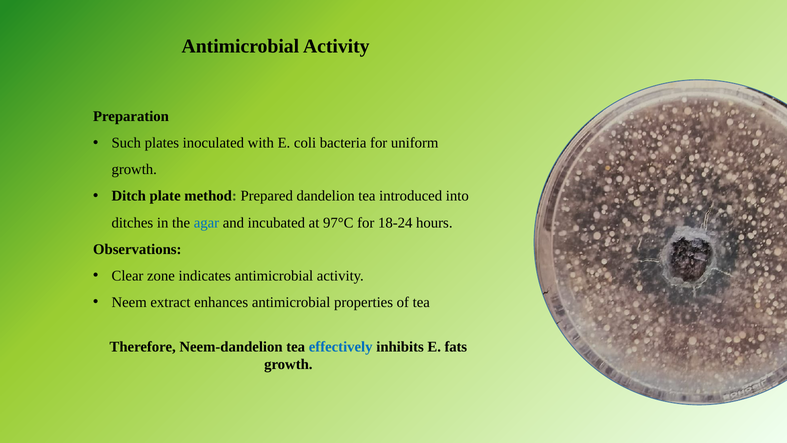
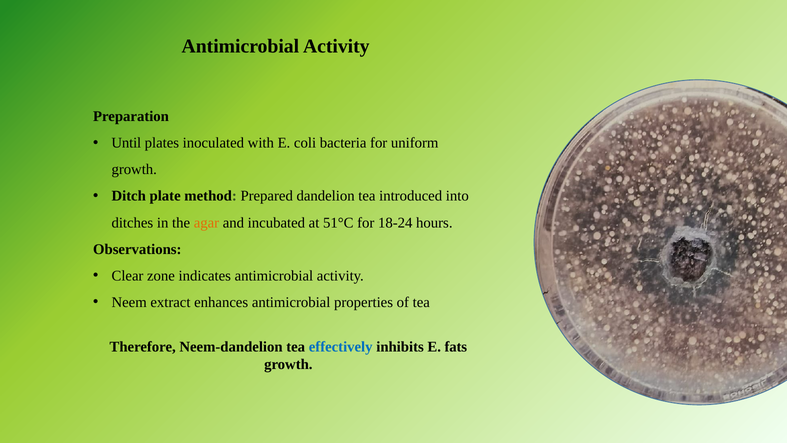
Such: Such -> Until
agar colour: blue -> orange
97°C: 97°C -> 51°C
